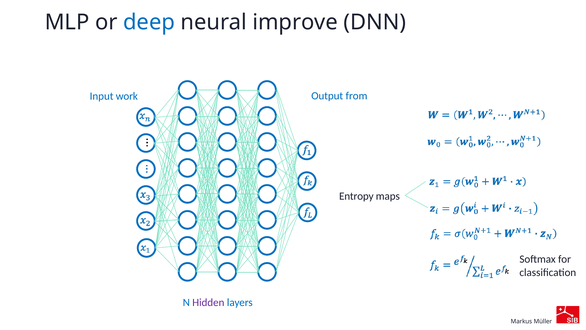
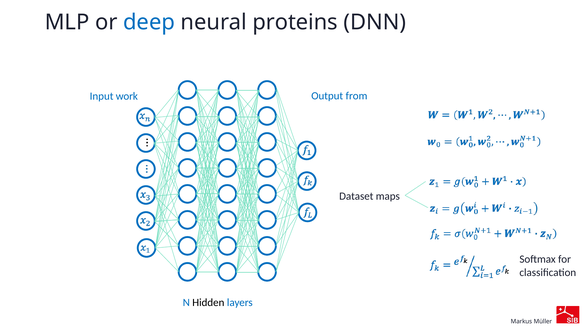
improve: improve -> proteins
Entropy: Entropy -> Dataset
Hidden colour: purple -> black
